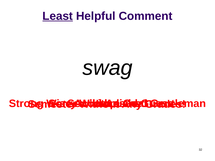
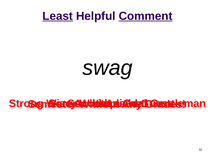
Comment underline: none -> present
